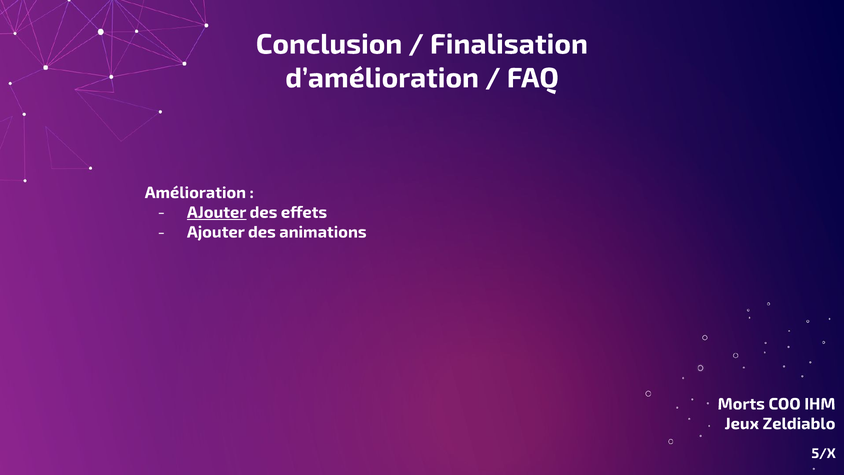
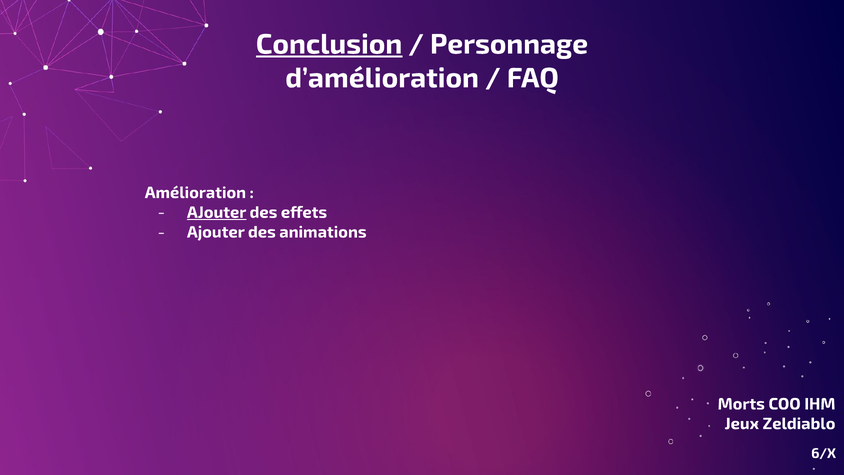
Conclusion underline: none -> present
Finalisation: Finalisation -> Personnage
5/X: 5/X -> 6/X
